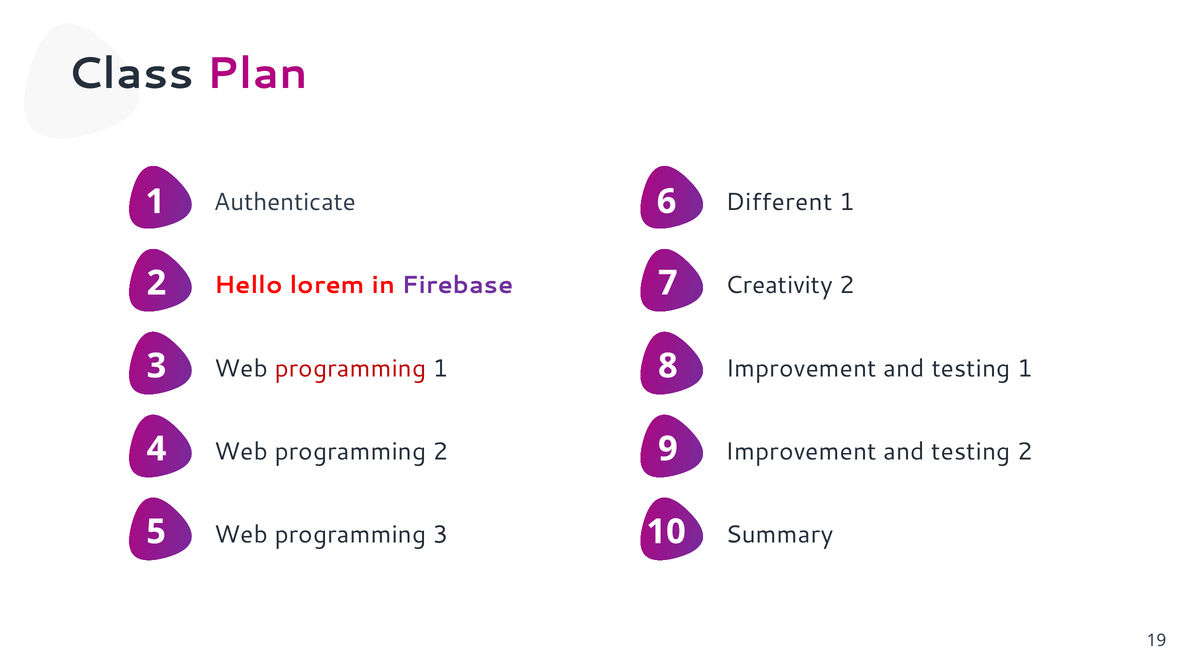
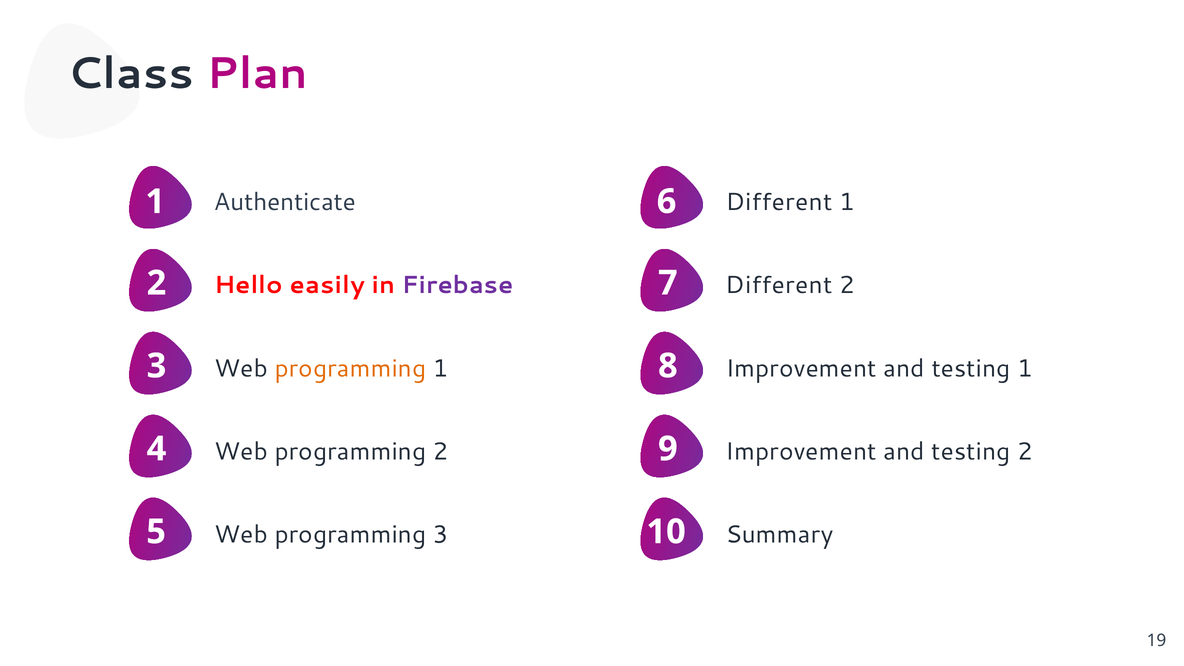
lorem: lorem -> easily
Creativity at (779, 285): Creativity -> Different
programming at (350, 368) colour: red -> orange
